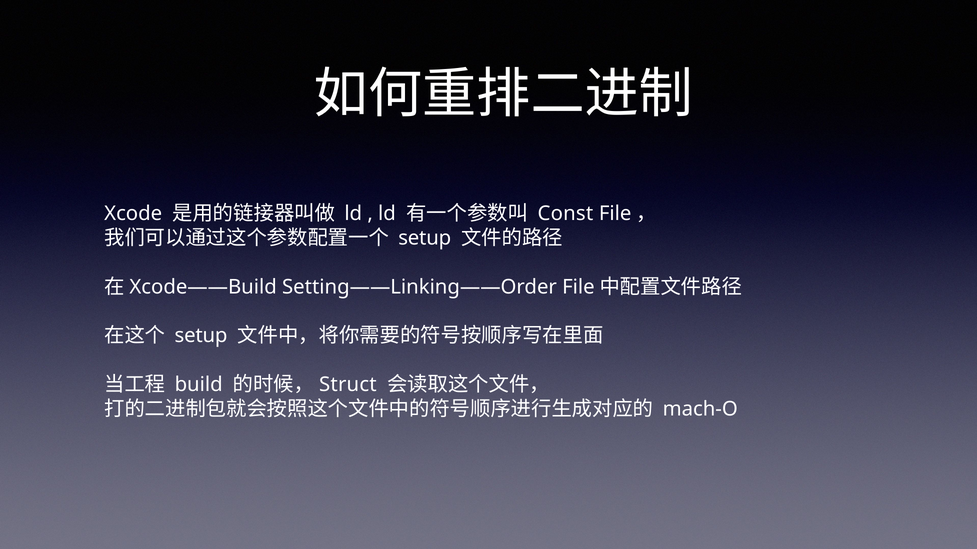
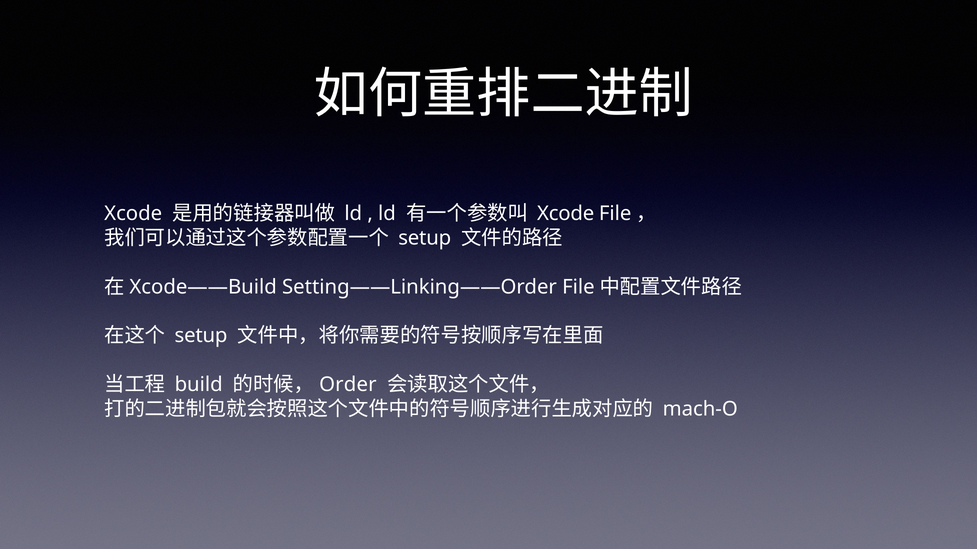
Const at (565, 214): Const -> Xcode
Struct: Struct -> Order
